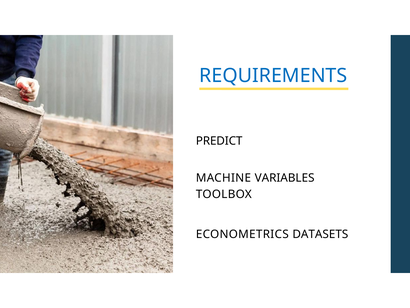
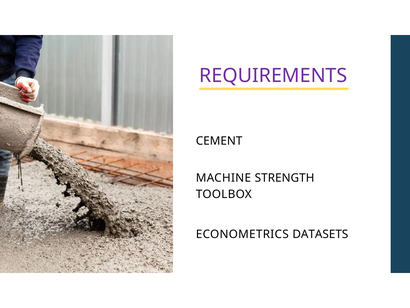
REQUIREMENTS colour: blue -> purple
PREDICT: PREDICT -> CEMENT
VARIABLES: VARIABLES -> STRENGTH
